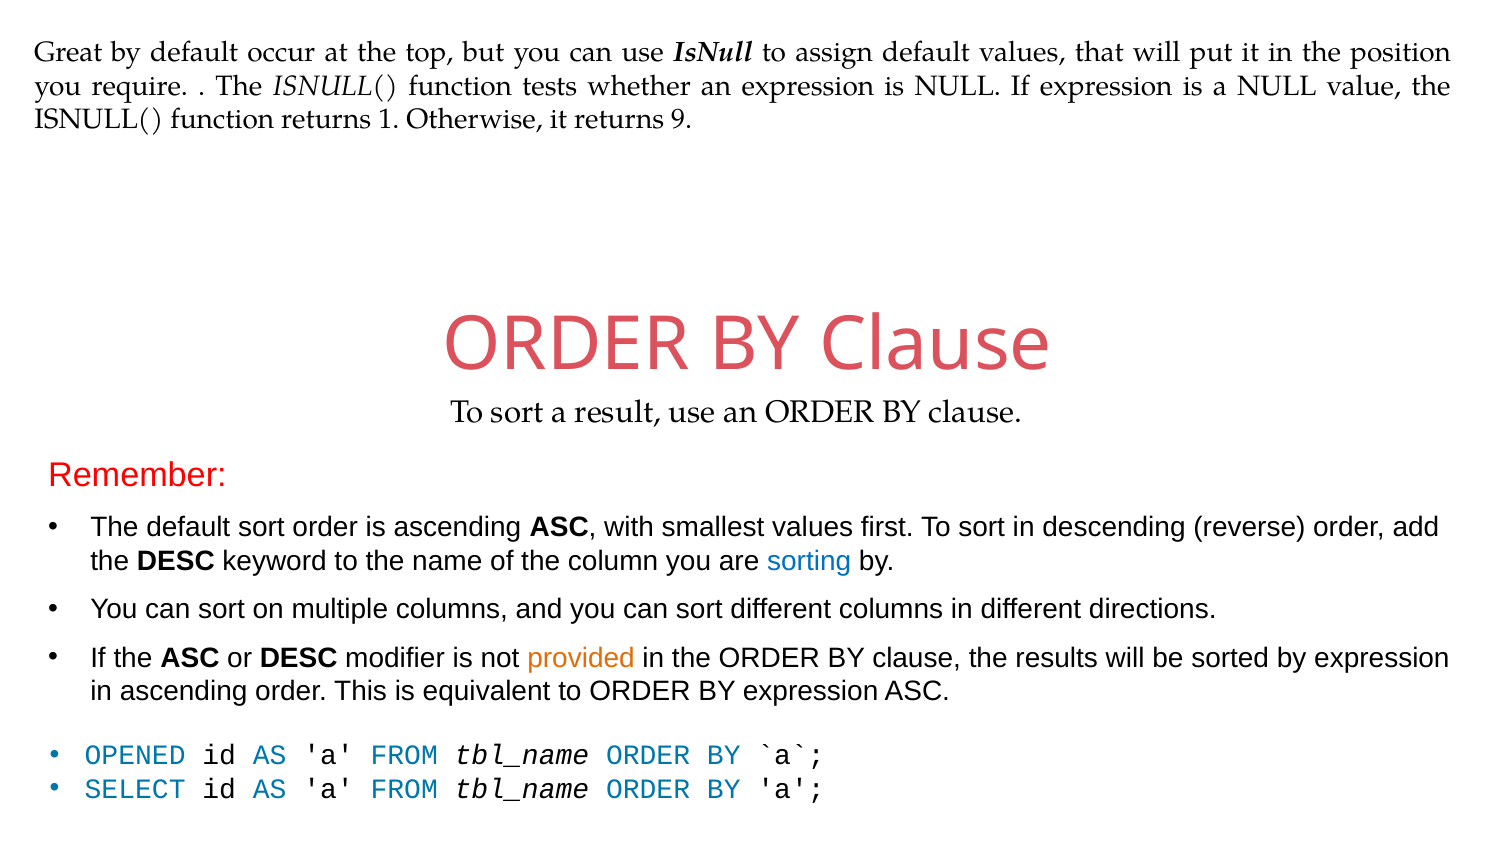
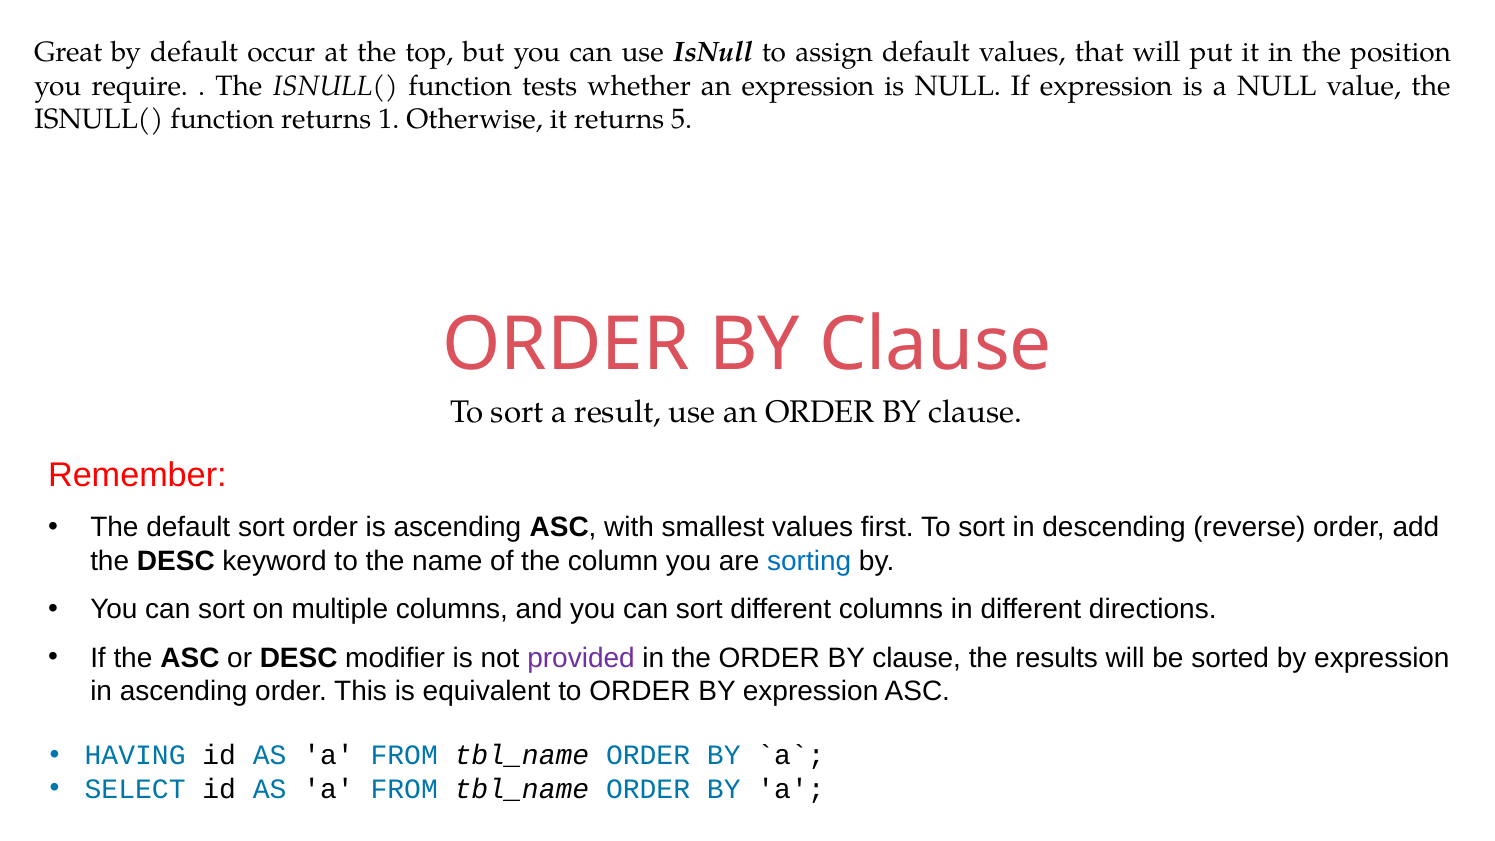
9: 9 -> 5
provided colour: orange -> purple
OPENED: OPENED -> HAVING
